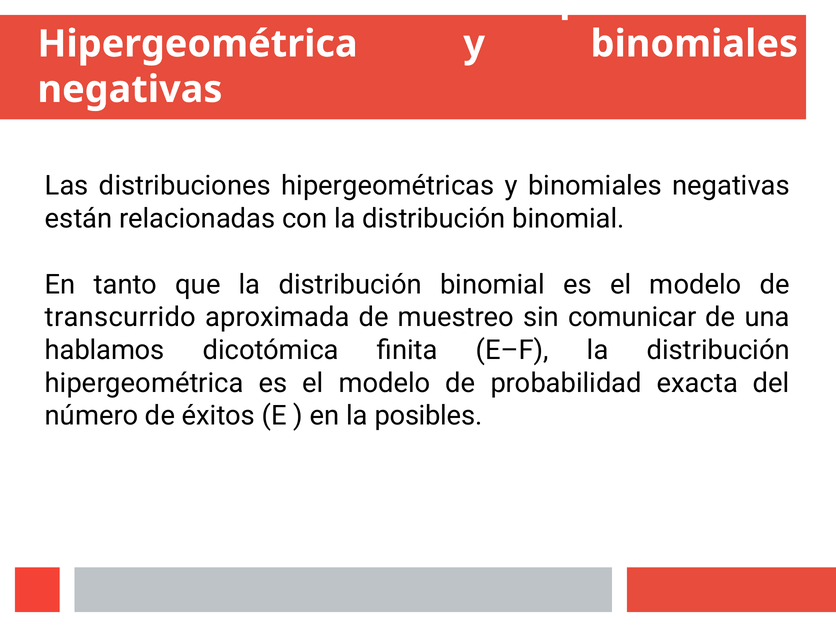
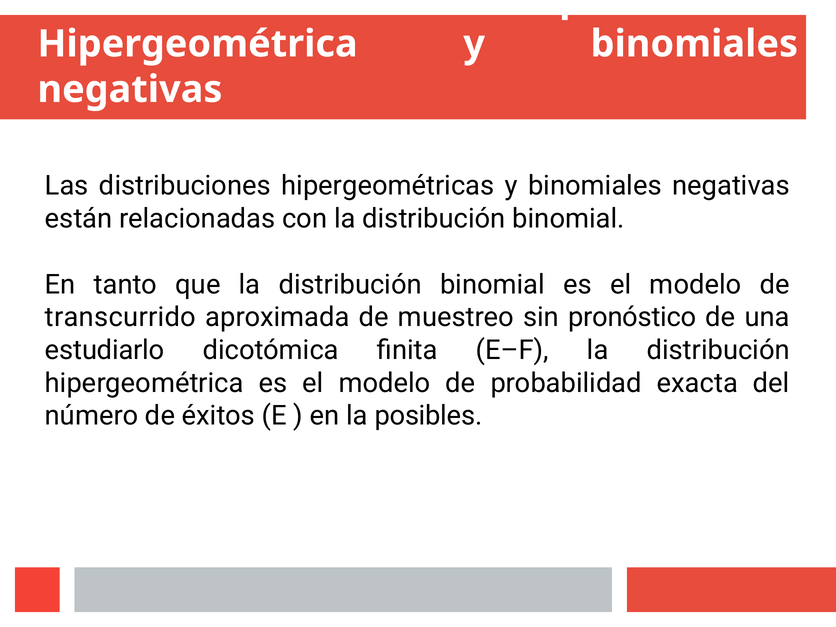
comunicar: comunicar -> pronóstico
hablamos: hablamos -> estudiarlo
